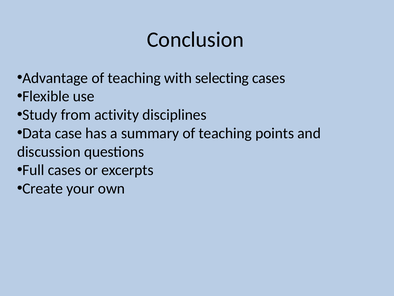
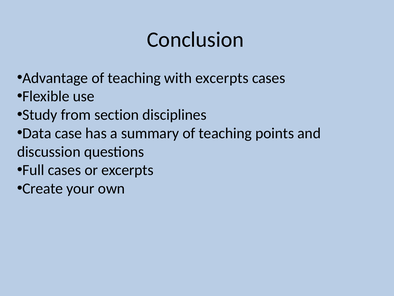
with selecting: selecting -> excerpts
activity: activity -> section
